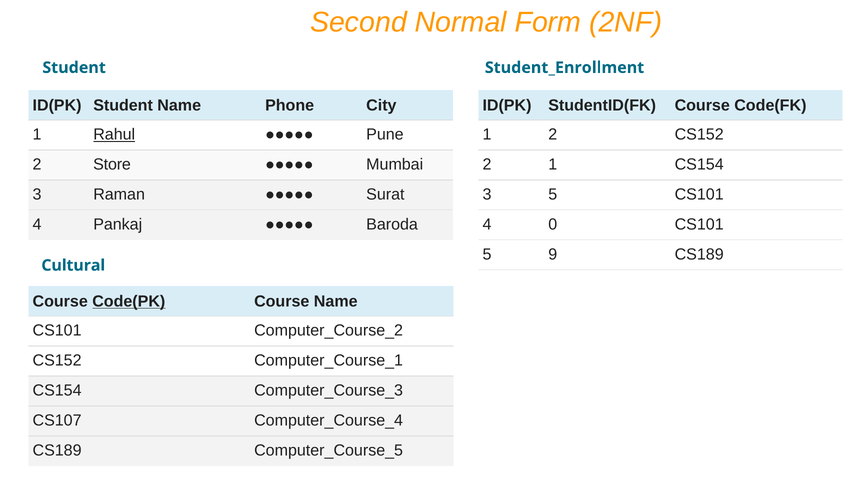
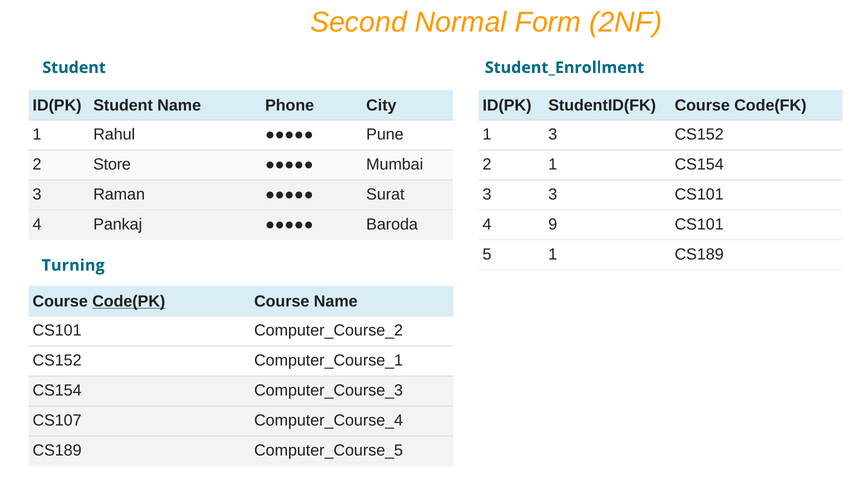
Rahul underline: present -> none
1 2: 2 -> 3
3 5: 5 -> 3
0: 0 -> 9
5 9: 9 -> 1
Cultural: Cultural -> Turning
